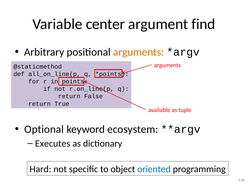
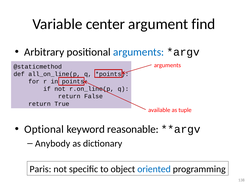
arguments at (139, 52) colour: orange -> blue
ecosystem: ecosystem -> reasonable
Executes: Executes -> Anybody
Hard: Hard -> Paris
